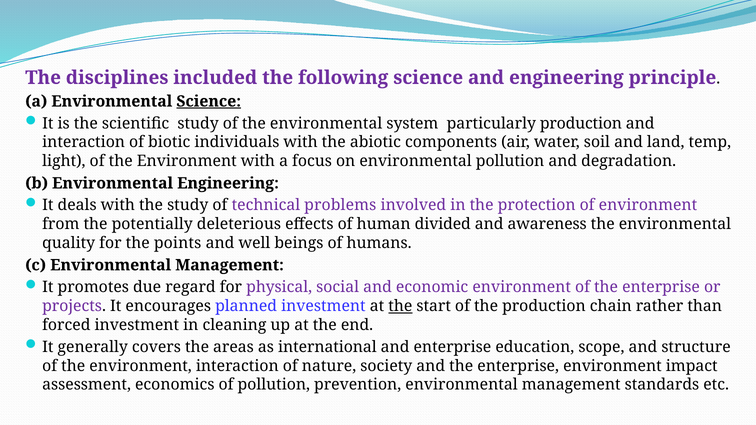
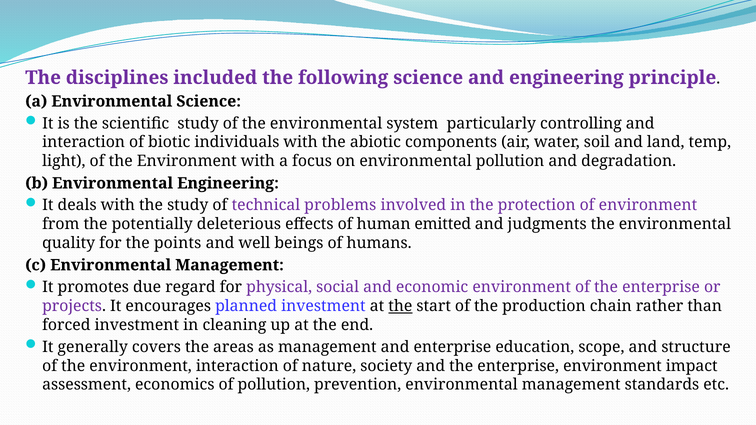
Science at (209, 101) underline: present -> none
particularly production: production -> controlling
divided: divided -> emitted
awareness: awareness -> judgments
as international: international -> management
